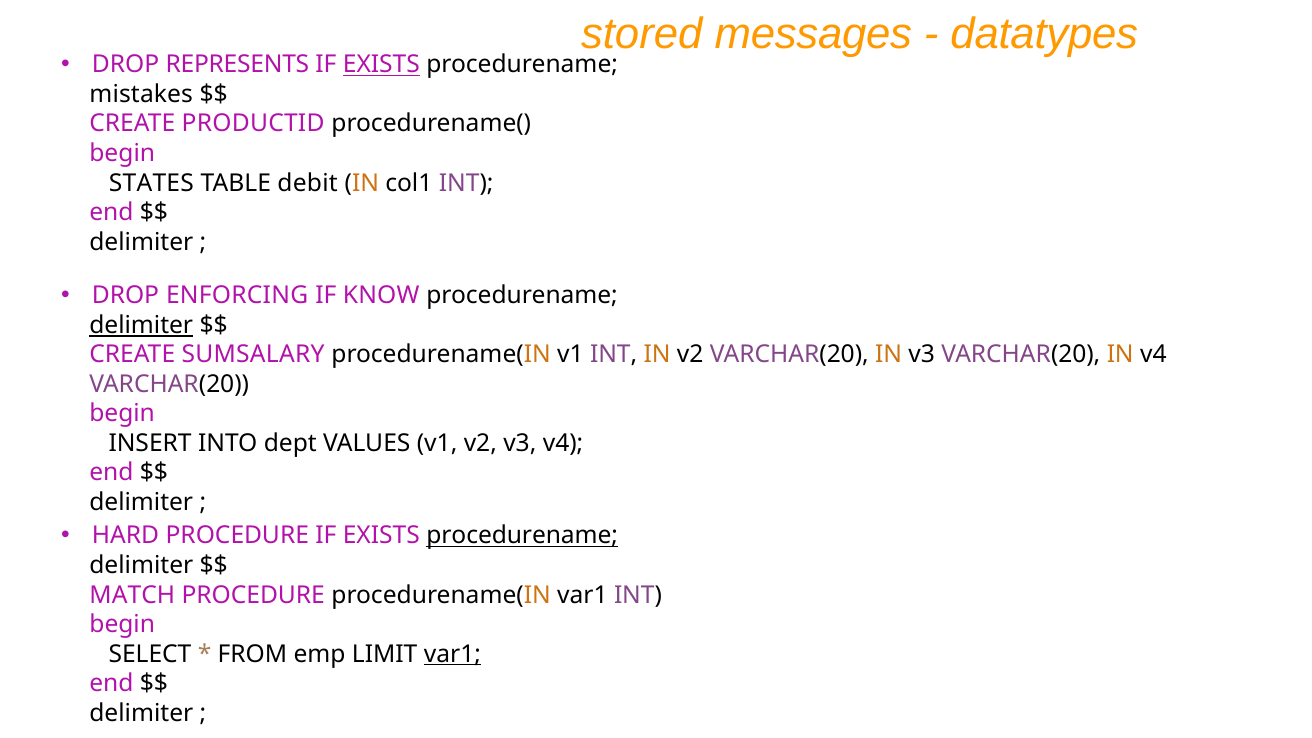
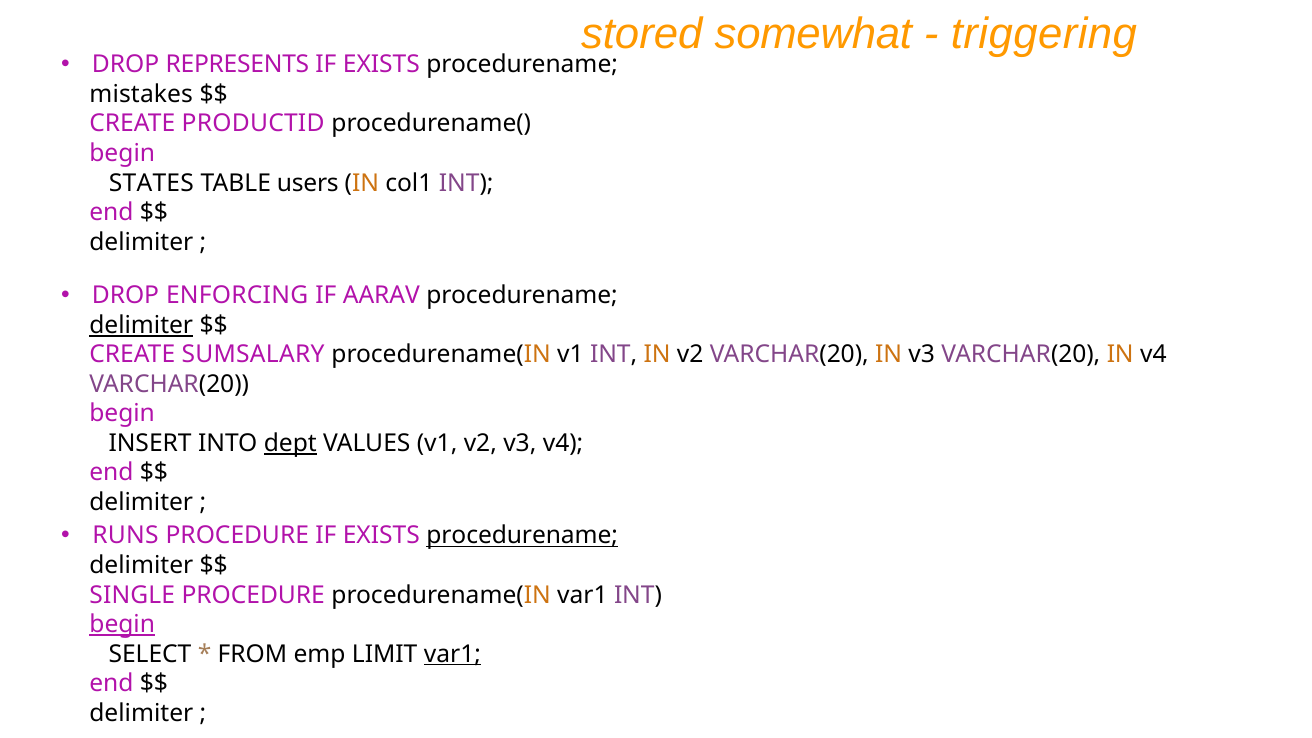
messages: messages -> somewhat
datatypes: datatypes -> triggering
EXISTS at (381, 65) underline: present -> none
debit: debit -> users
KNOW: KNOW -> AARAV
dept underline: none -> present
HARD: HARD -> RUNS
MATCH: MATCH -> SINGLE
begin at (122, 624) underline: none -> present
